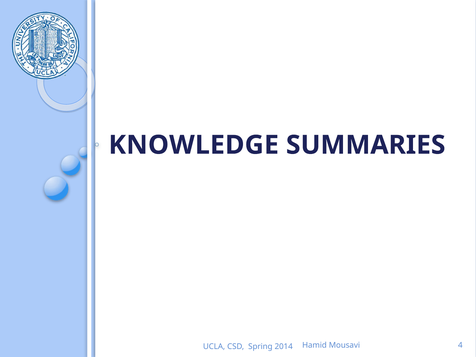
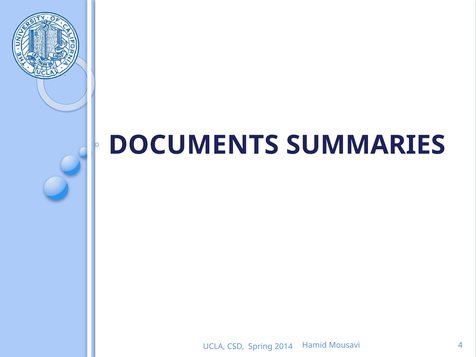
KNOWLEDGE: KNOWLEDGE -> DOCUMENTS
